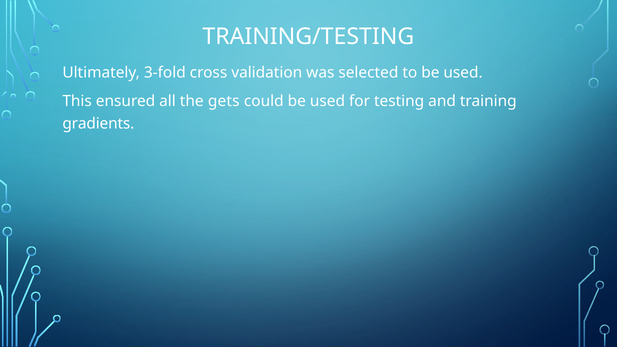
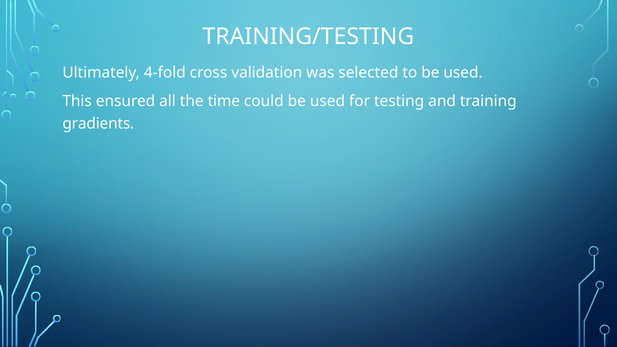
3-fold: 3-fold -> 4-fold
gets: gets -> time
